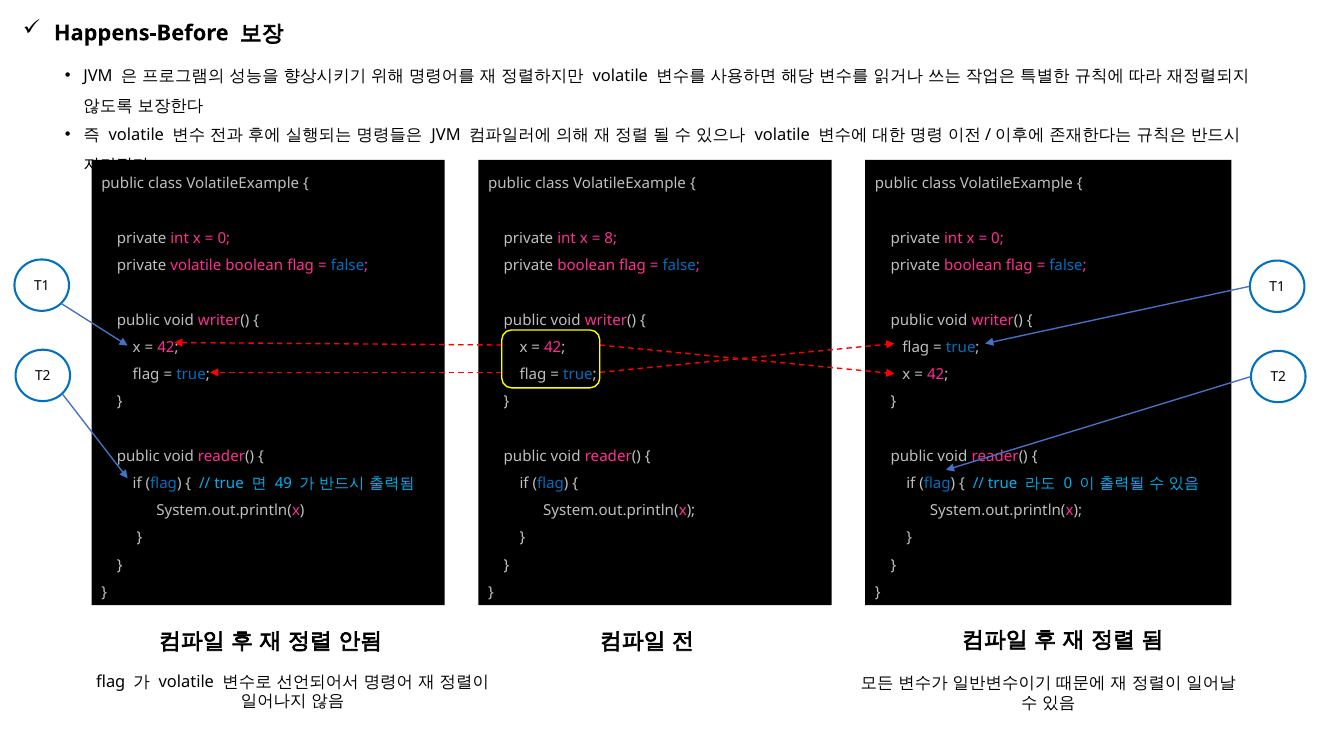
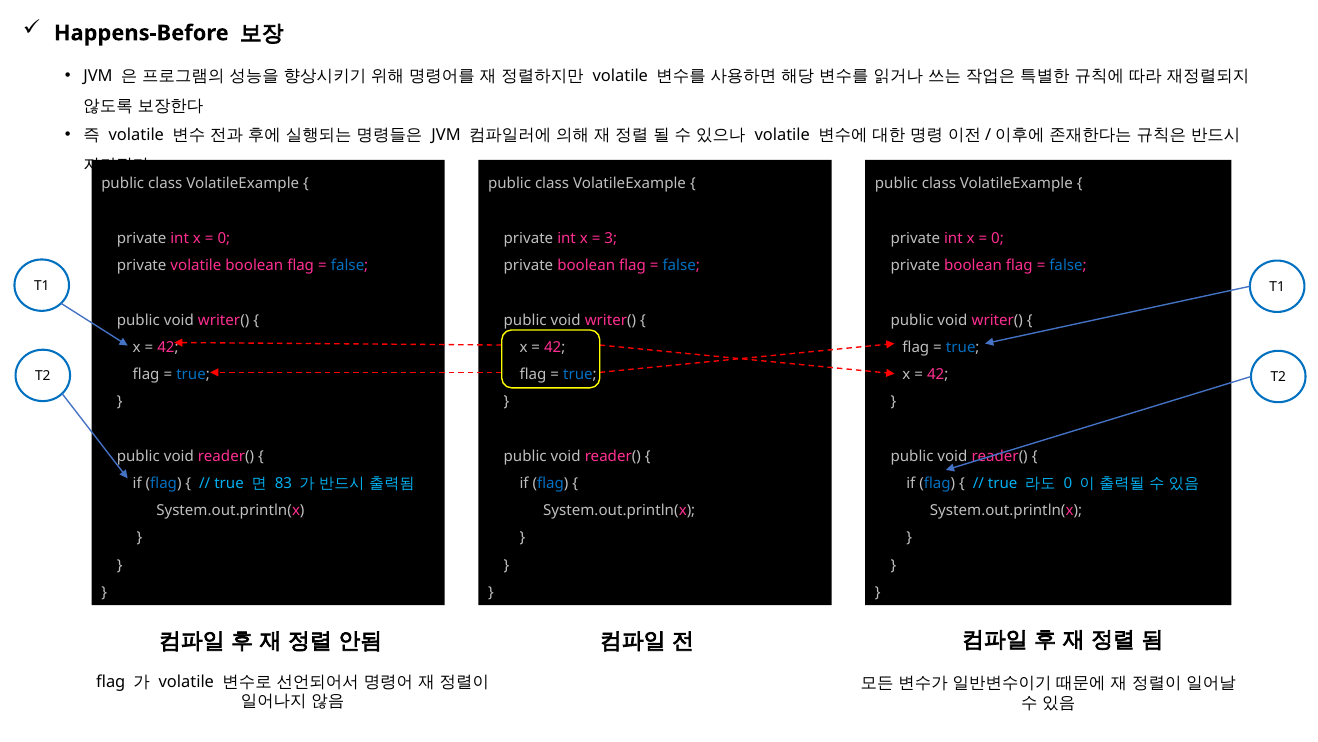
8: 8 -> 3
49: 49 -> 83
